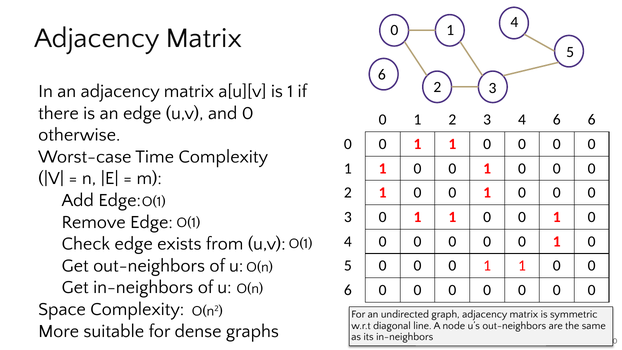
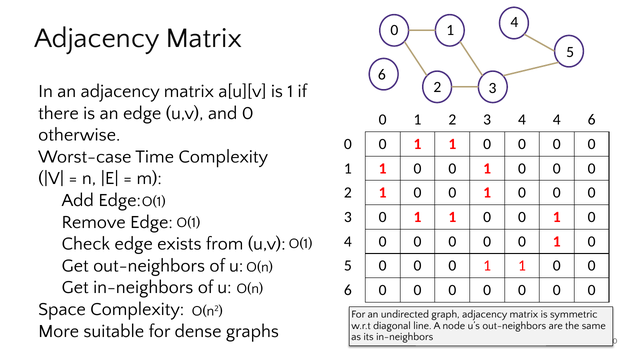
4 6: 6 -> 4
